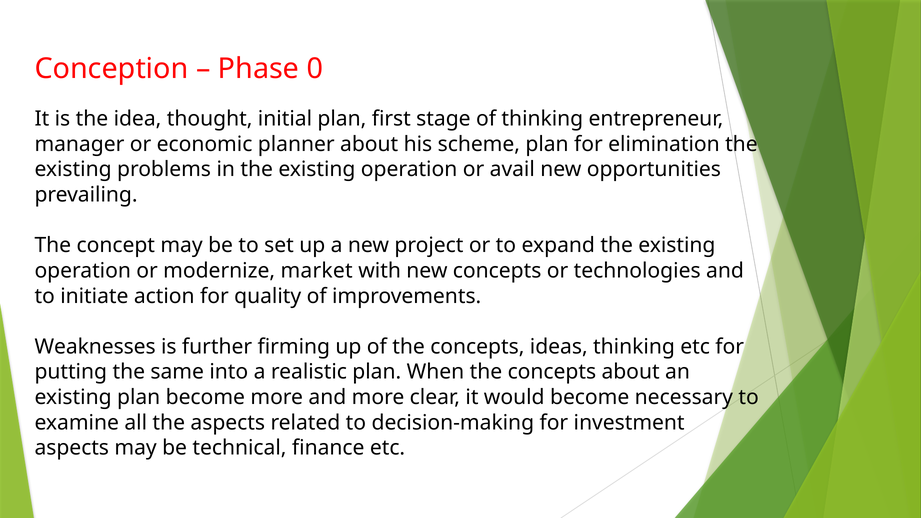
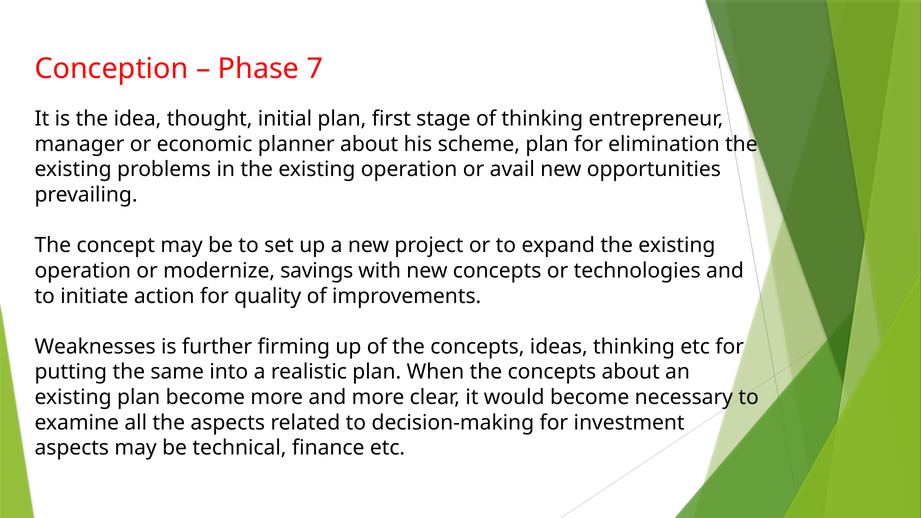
0: 0 -> 7
market: market -> savings
